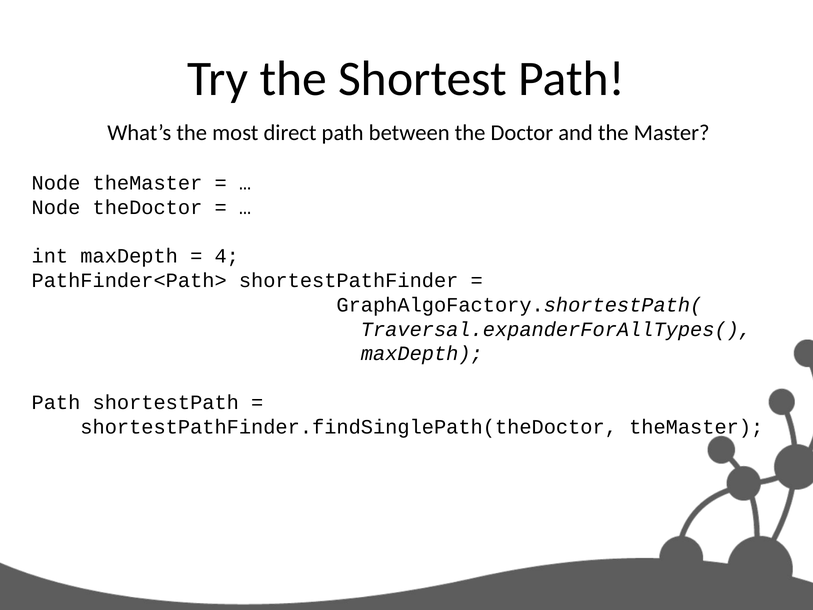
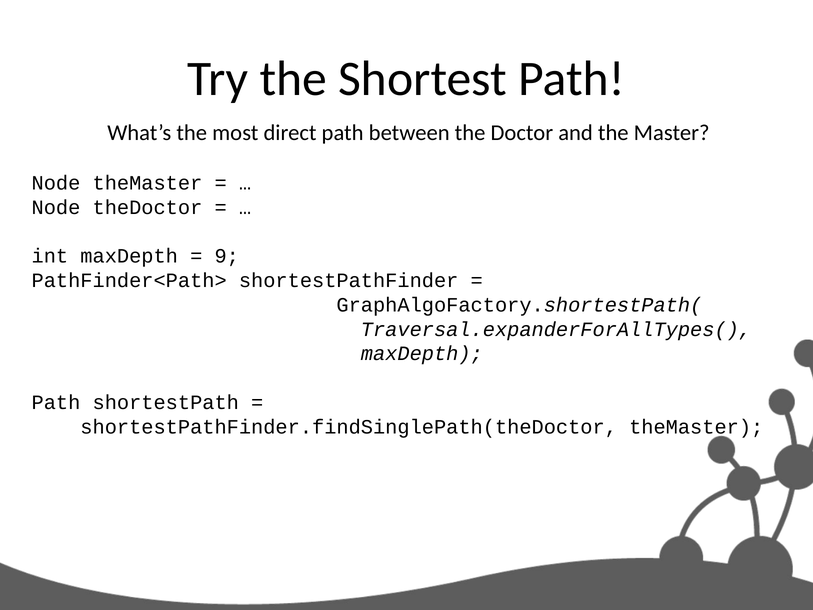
4: 4 -> 9
